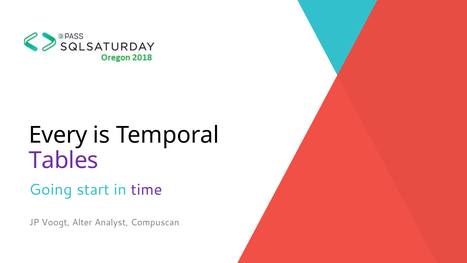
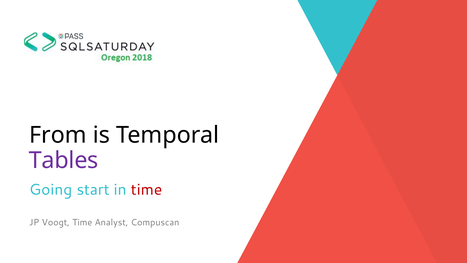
Every: Every -> From
time at (147, 190) colour: purple -> red
Voogt Alter: Alter -> Time
